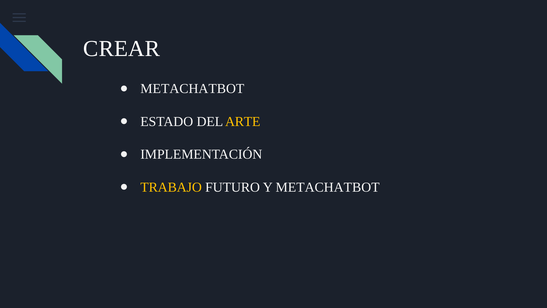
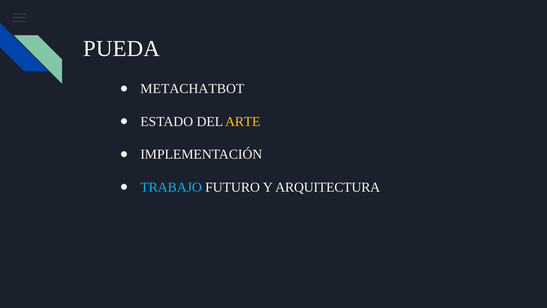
CREAR: CREAR -> PUEDA
TRABAJO colour: yellow -> light blue
Y METACHATBOT: METACHATBOT -> ARQUITECTURA
